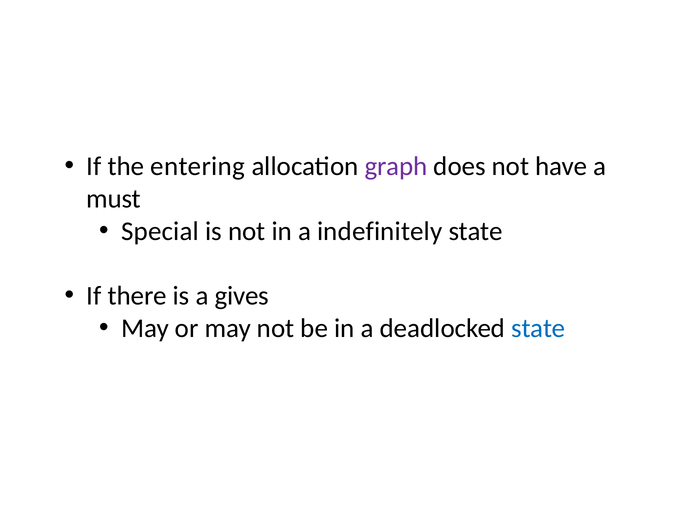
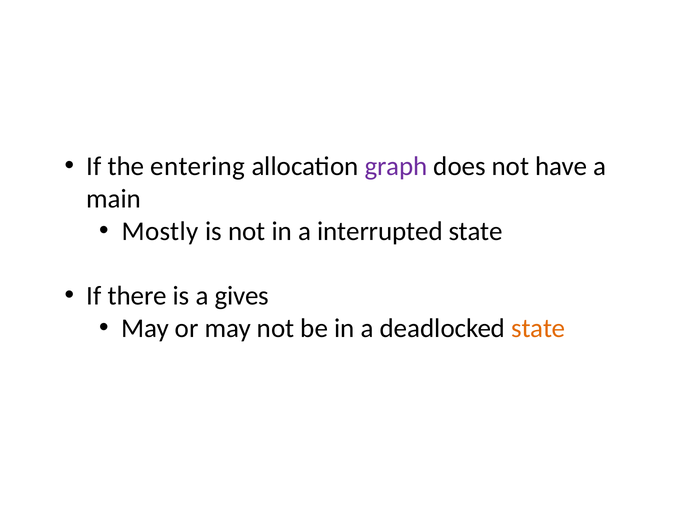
must: must -> main
Special: Special -> Mostly
indefinitely: indefinitely -> interrupted
state at (538, 329) colour: blue -> orange
